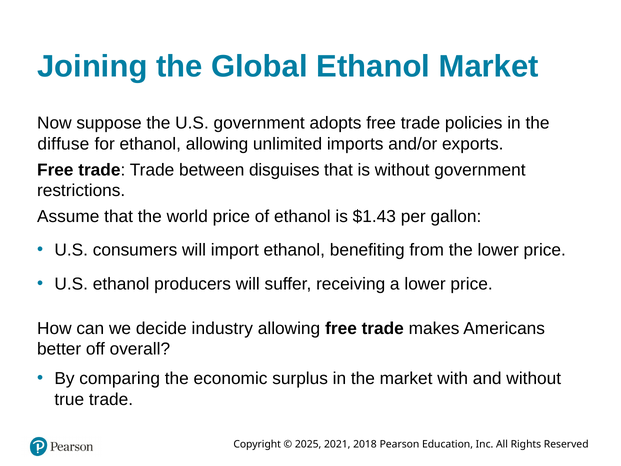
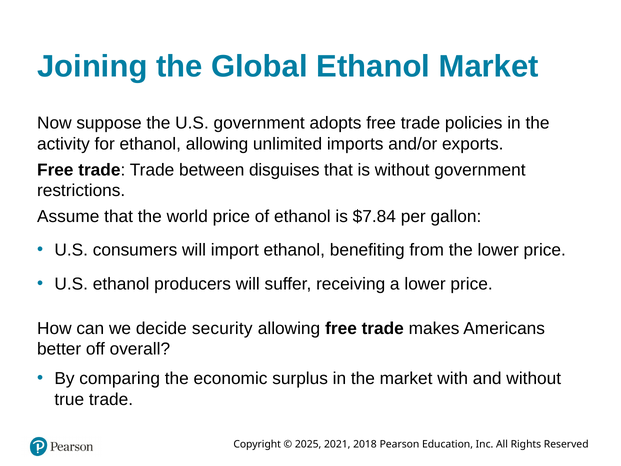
diffuse: diffuse -> activity
$1.43: $1.43 -> $7.84
industry: industry -> security
